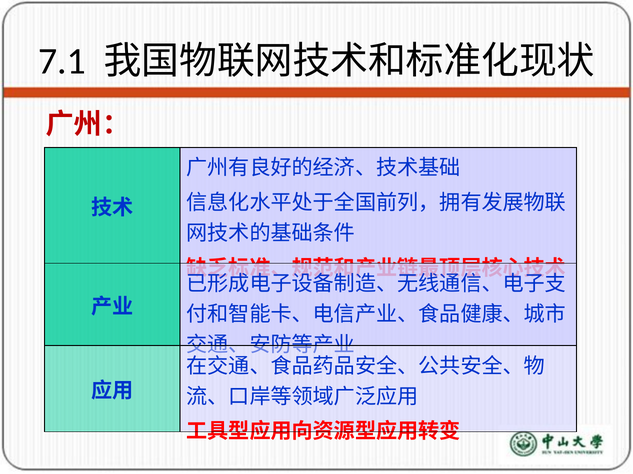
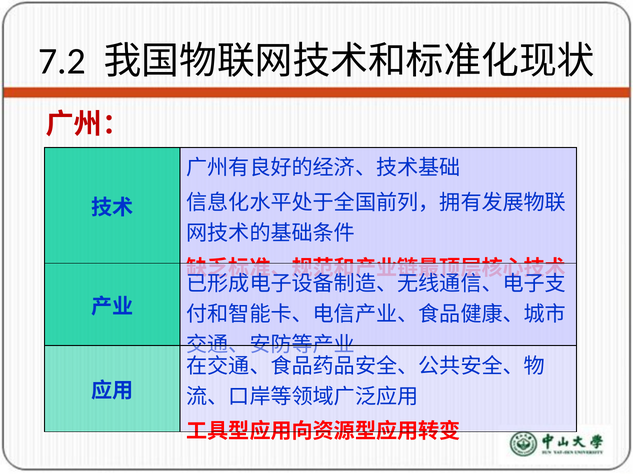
7.1: 7.1 -> 7.2
